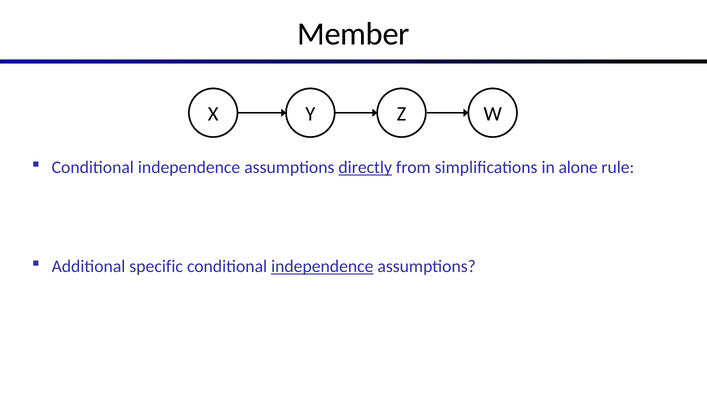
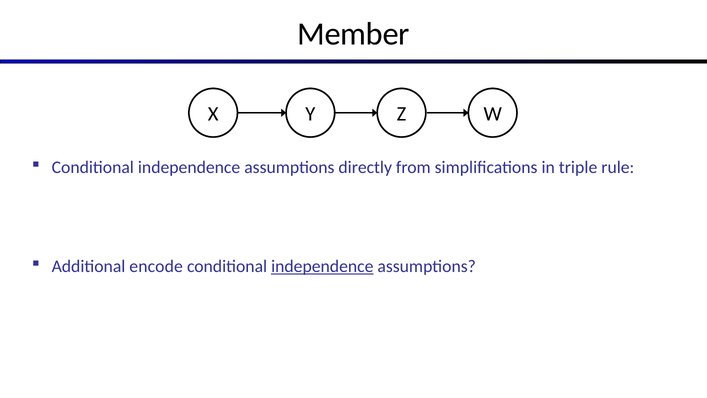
directly underline: present -> none
alone: alone -> triple
specific: specific -> encode
